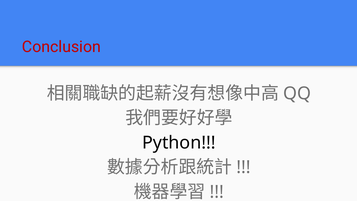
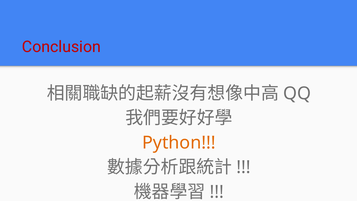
Python colour: black -> orange
